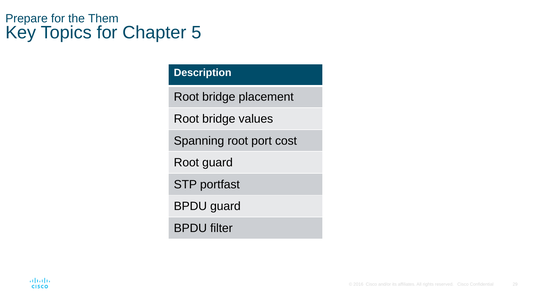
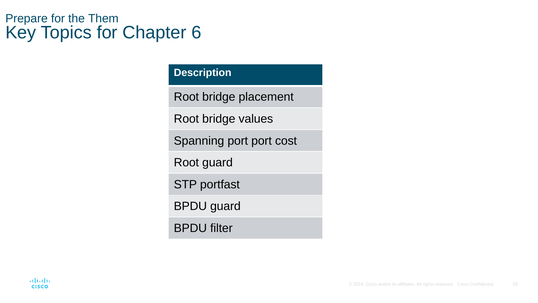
5: 5 -> 6
Spanning root: root -> port
